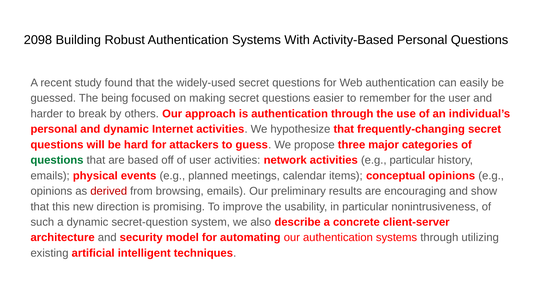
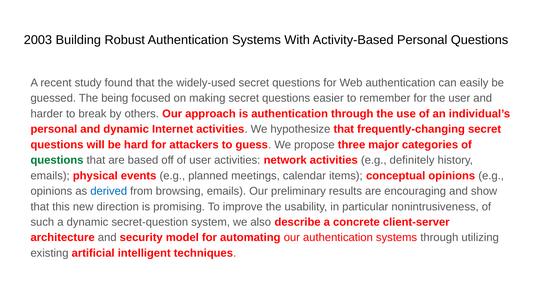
2098: 2098 -> 2003
e.g particular: particular -> definitely
derived colour: red -> blue
